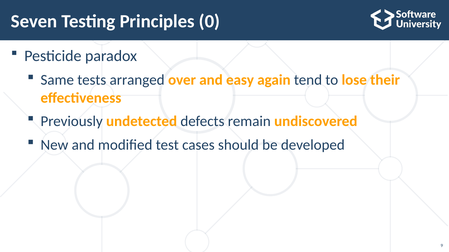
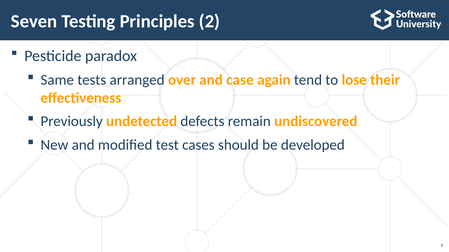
0: 0 -> 2
easy: easy -> case
